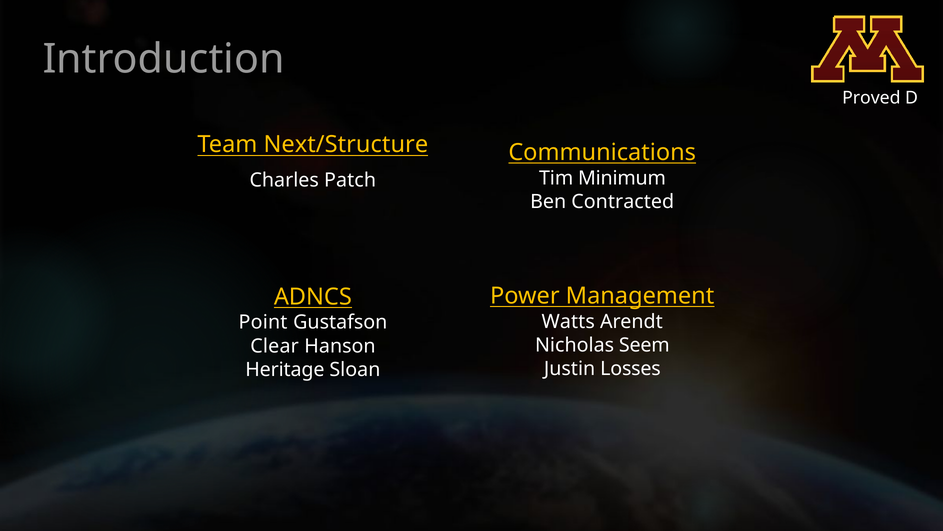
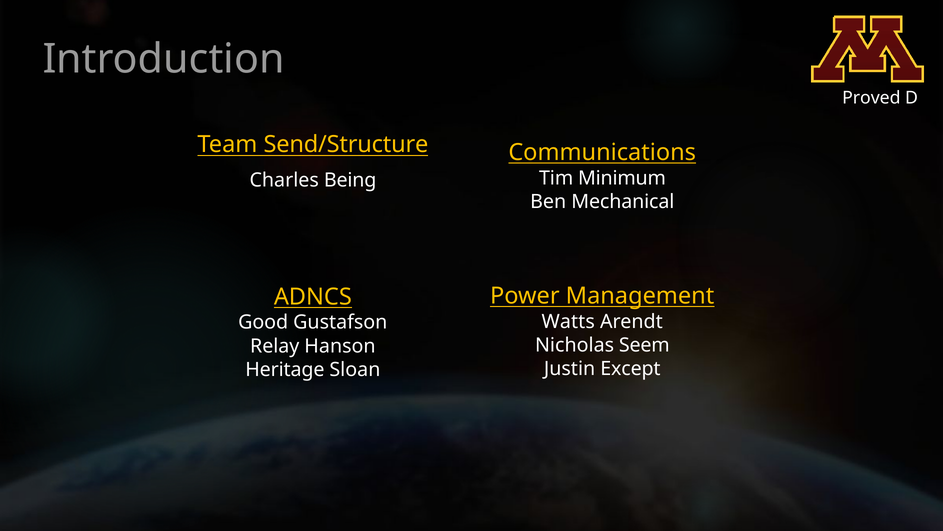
Next/Structure: Next/Structure -> Send/Structure
Patch: Patch -> Being
Contracted: Contracted -> Mechanical
Point: Point -> Good
Clear: Clear -> Relay
Losses: Losses -> Except
